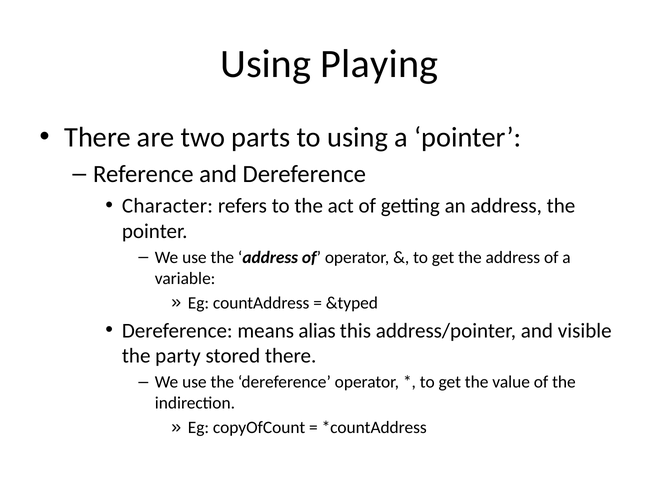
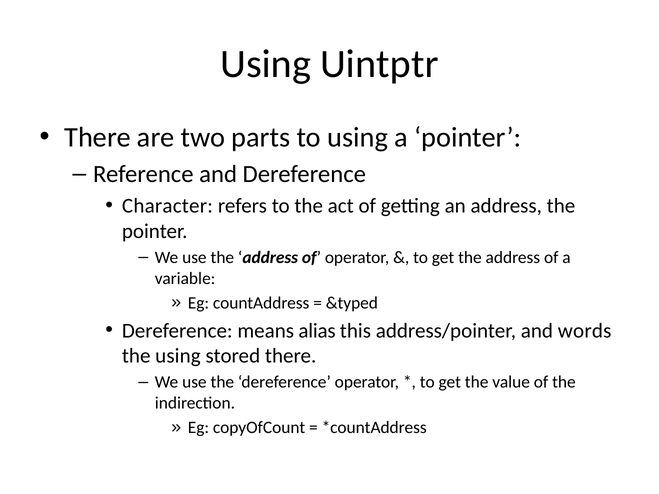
Playing: Playing -> Uintptr
visible: visible -> words
the party: party -> using
